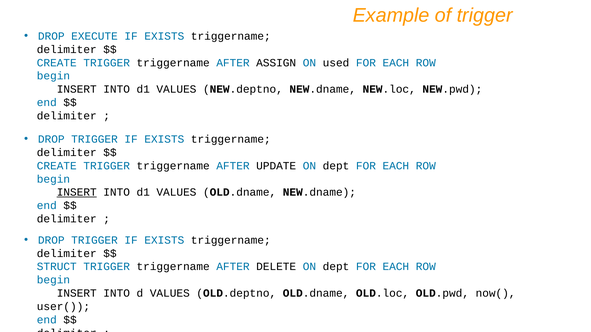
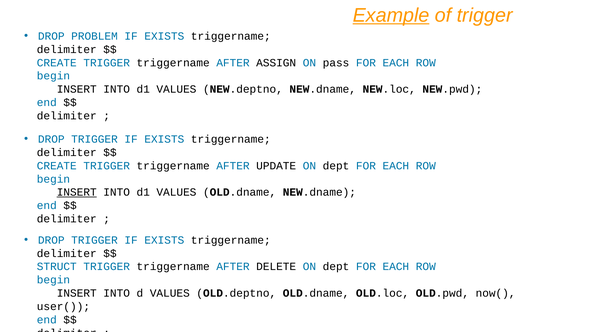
Example underline: none -> present
EXECUTE: EXECUTE -> PROBLEM
used: used -> pass
